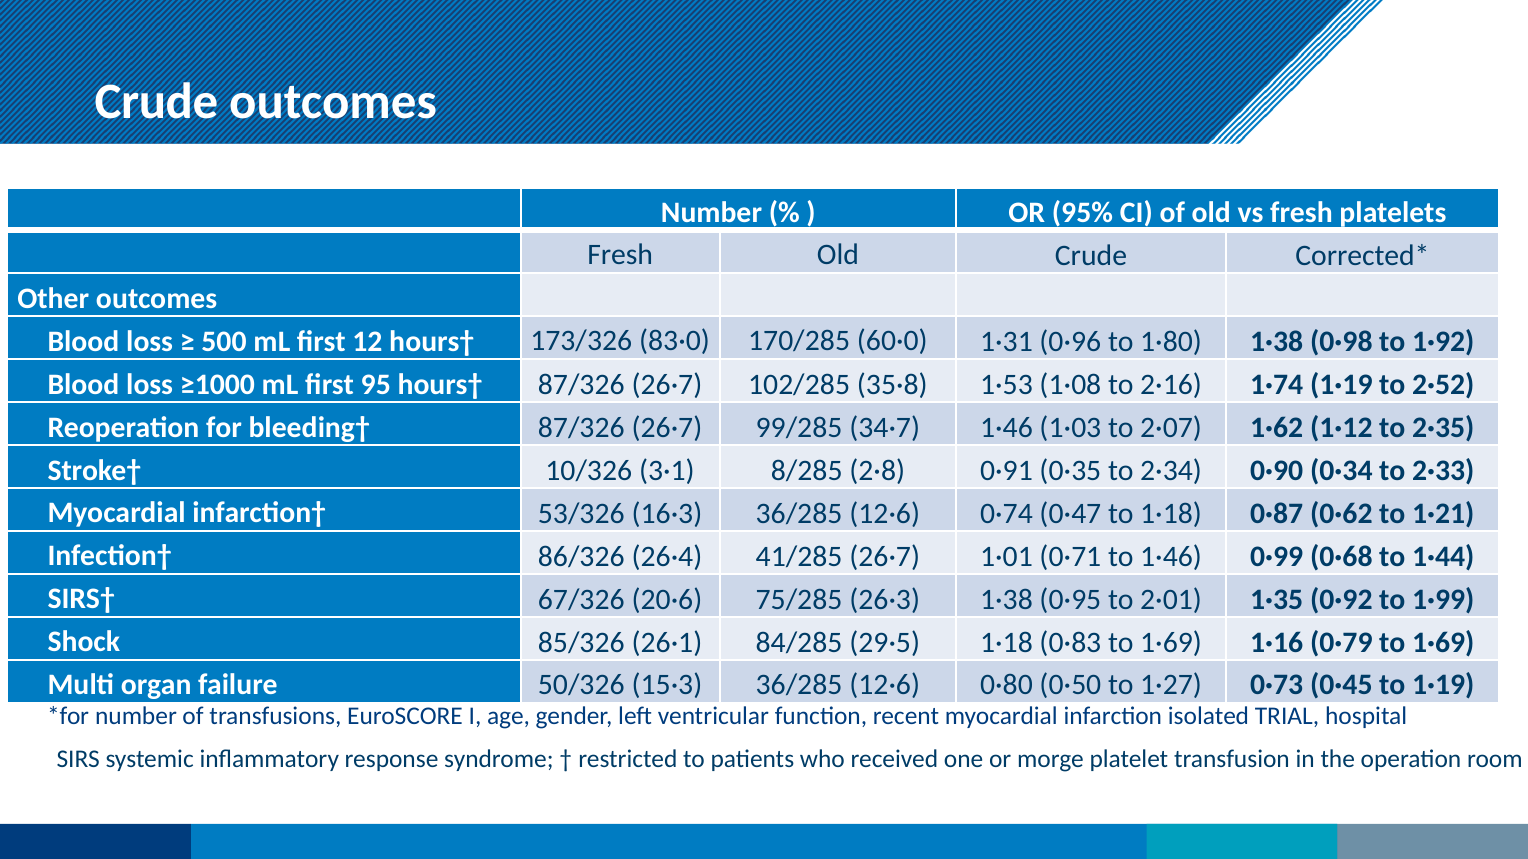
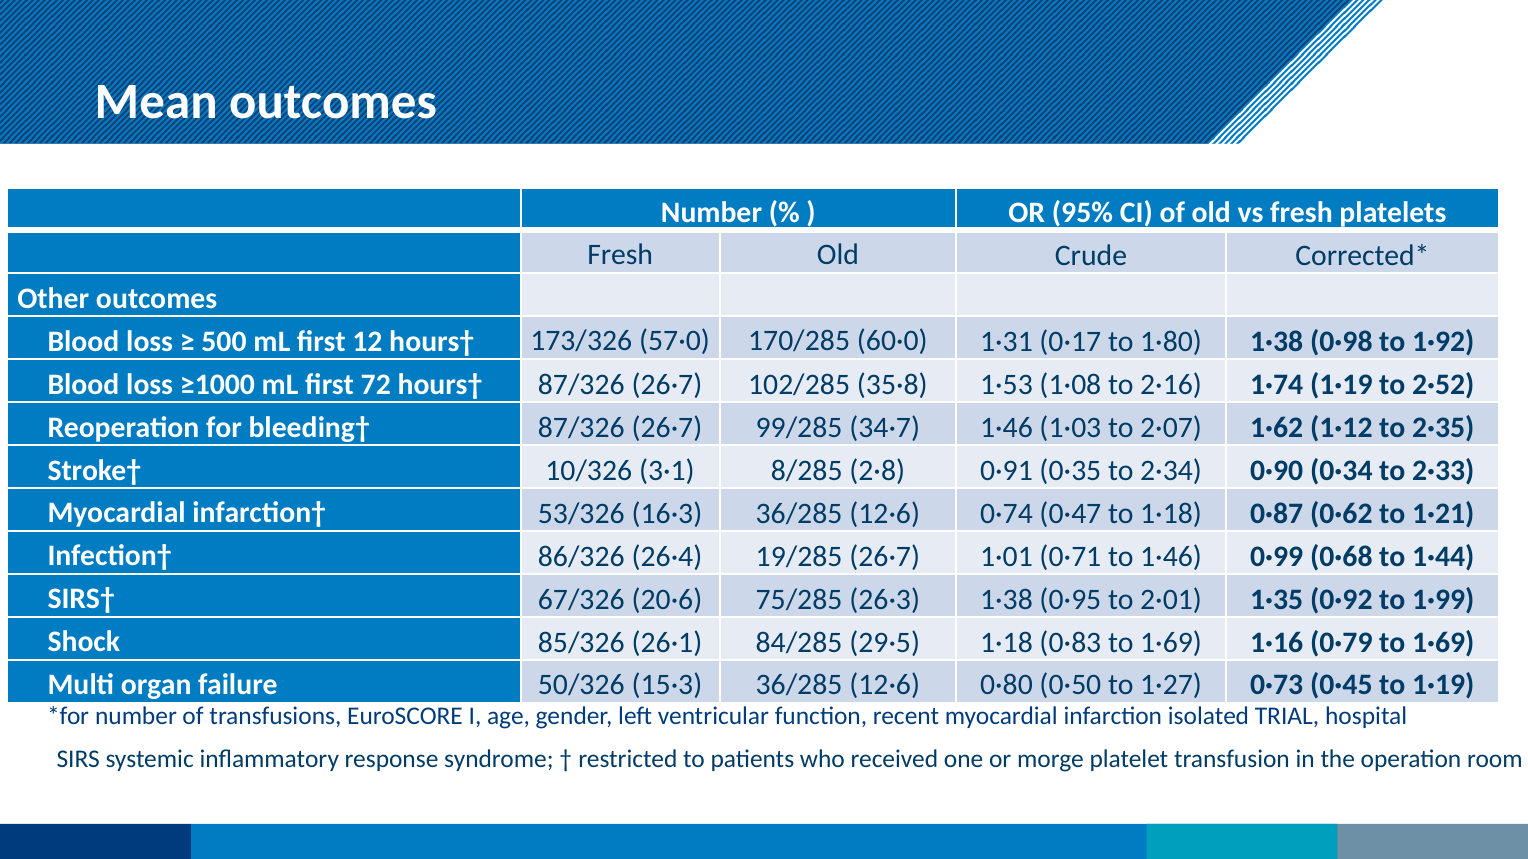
Crude at (156, 102): Crude -> Mean
83·0: 83·0 -> 57·0
0·96: 0·96 -> 0·17
95: 95 -> 72
41/285: 41/285 -> 19/285
